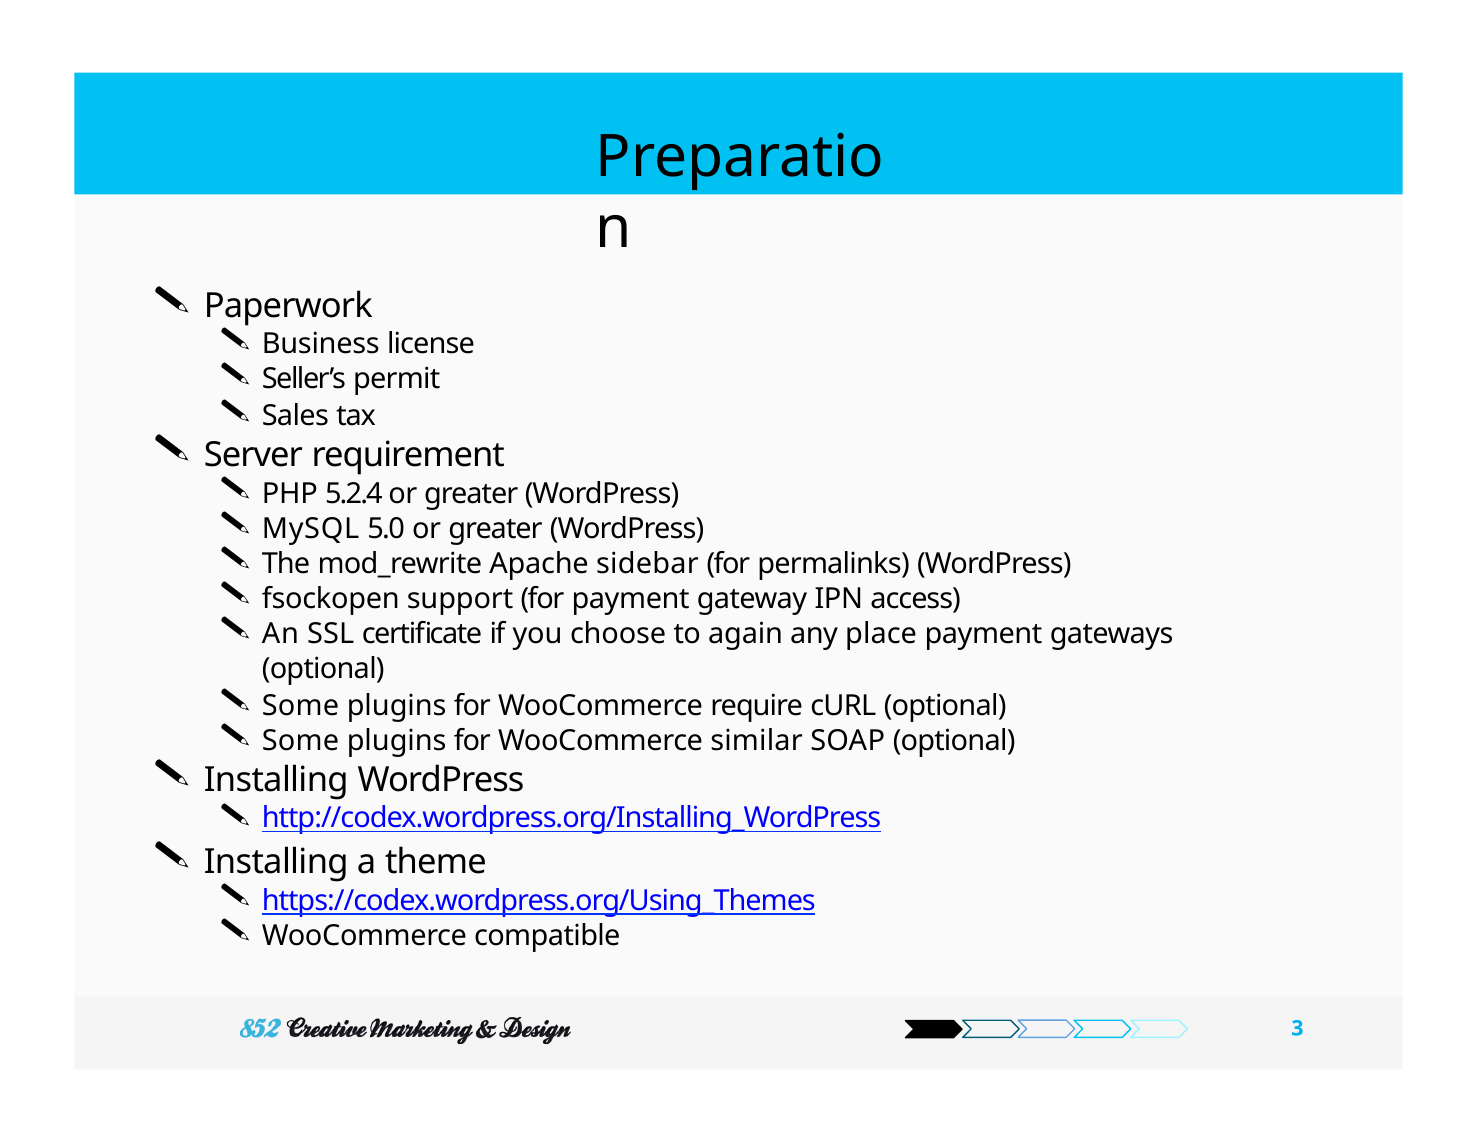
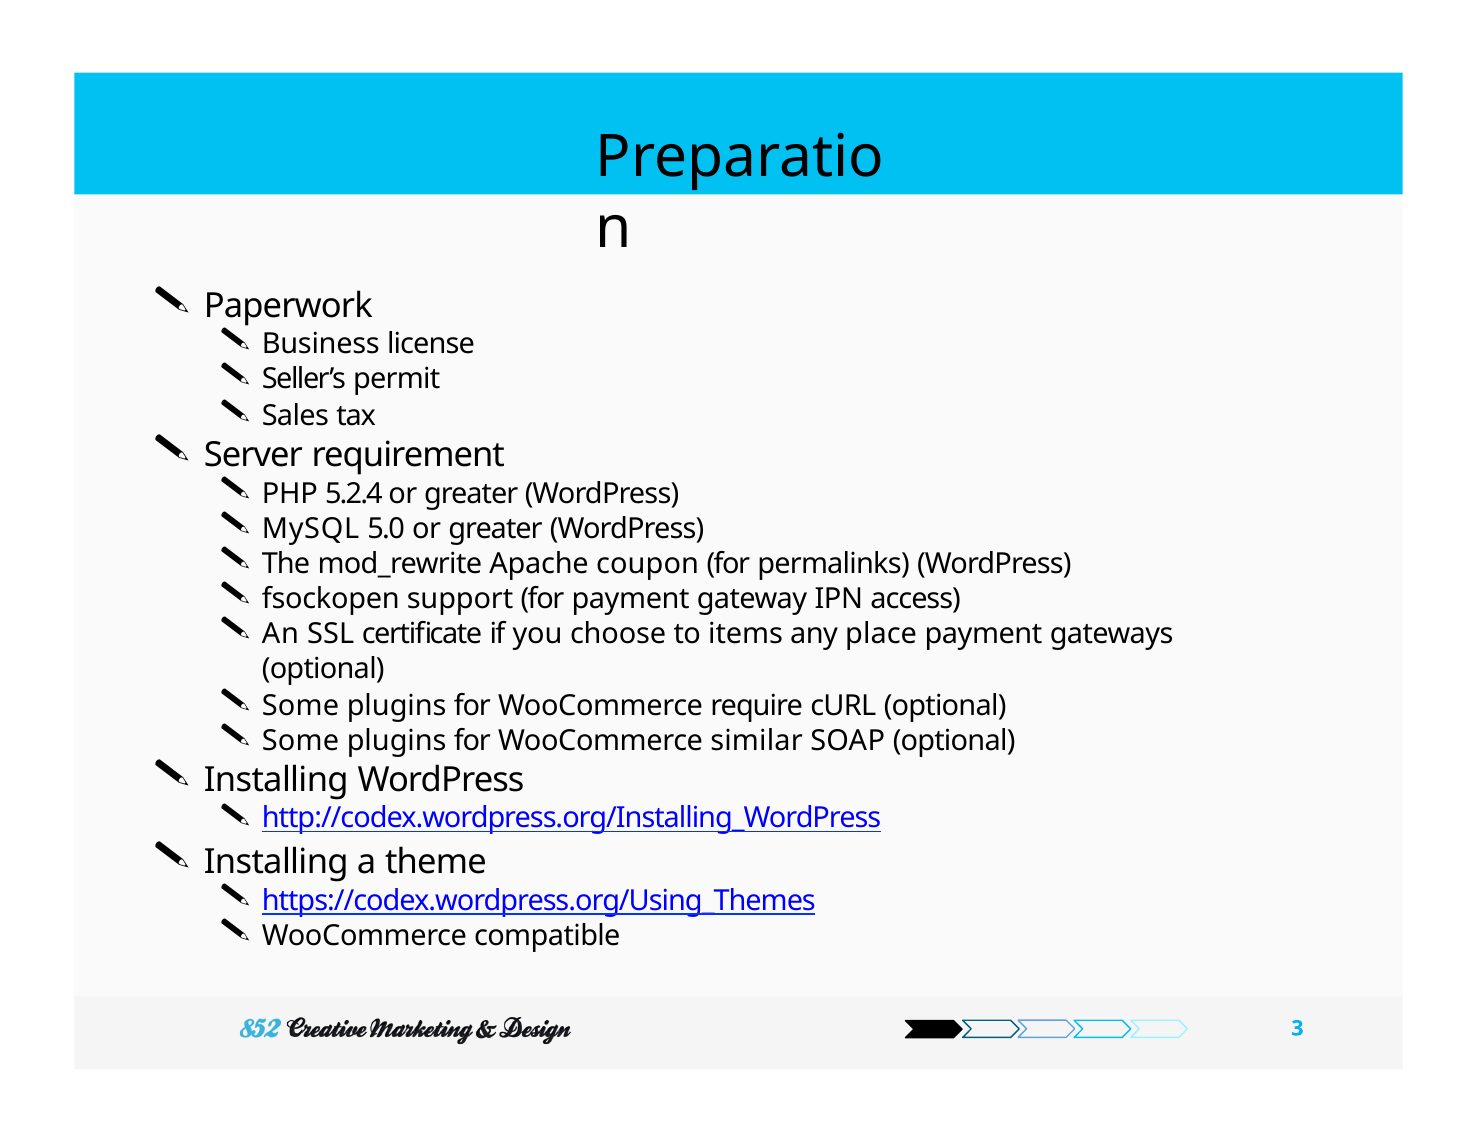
sidebar: sidebar -> coupon
again: again -> items
